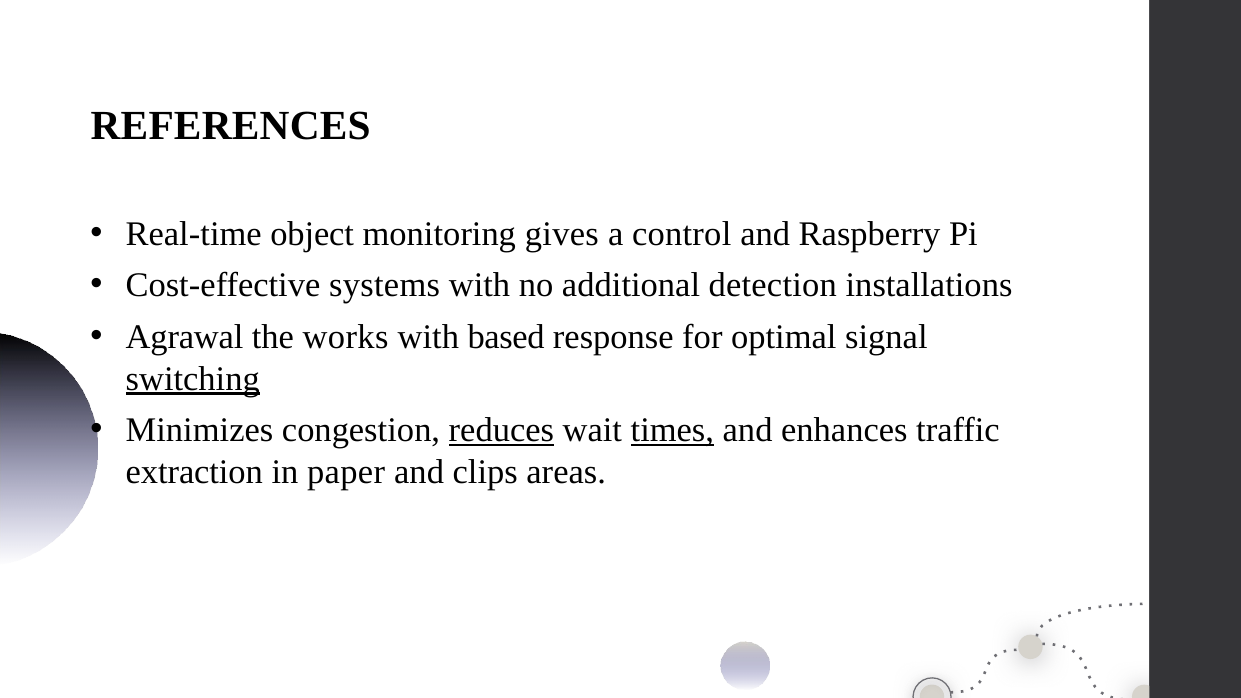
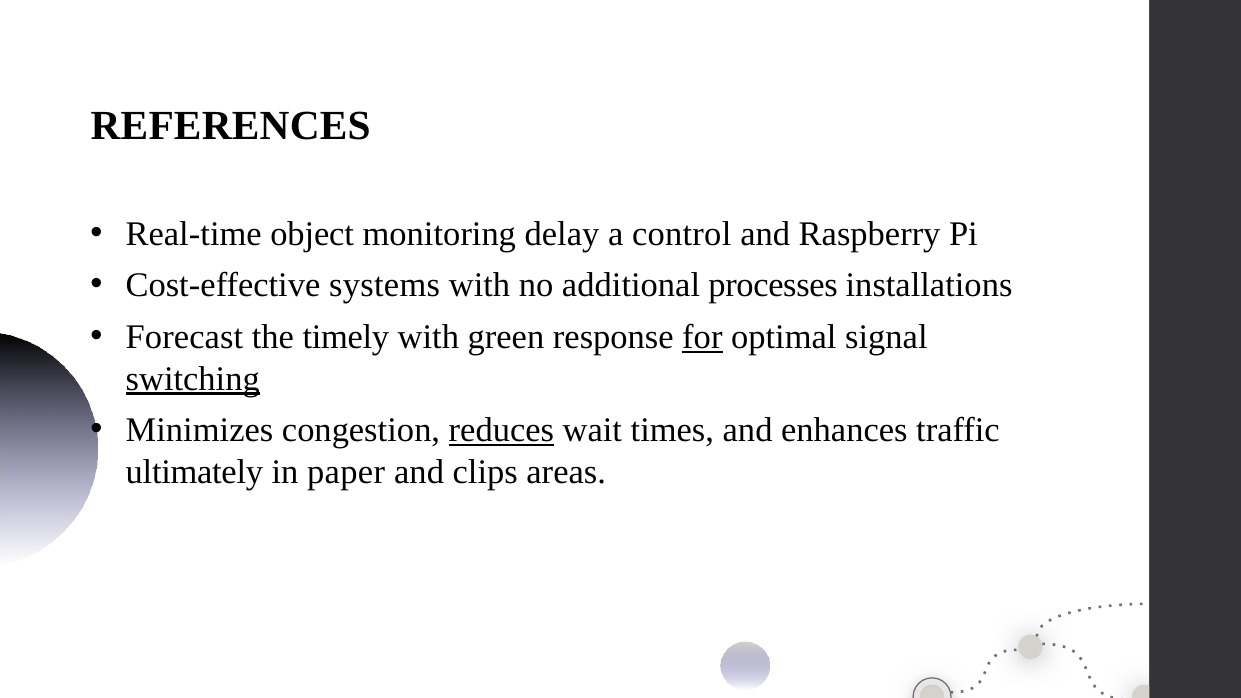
gives: gives -> delay
detection: detection -> processes
Agrawal: Agrawal -> Forecast
works: works -> timely
based: based -> green
for underline: none -> present
times underline: present -> none
extraction: extraction -> ultimately
